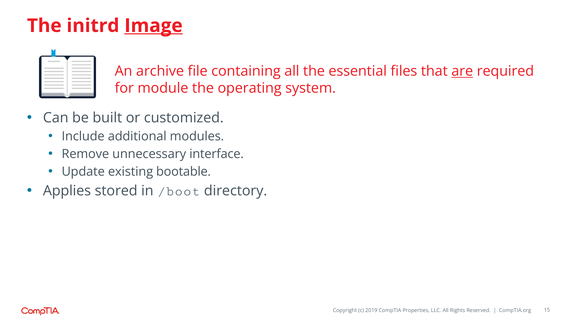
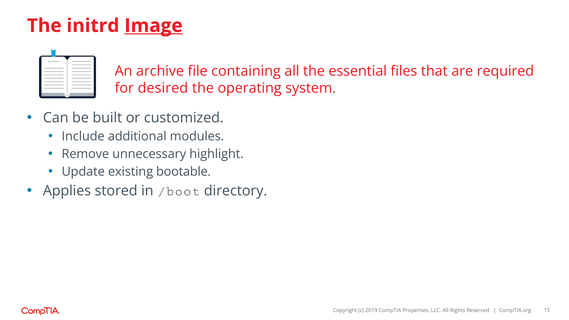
are underline: present -> none
module: module -> desired
interface: interface -> highlight
